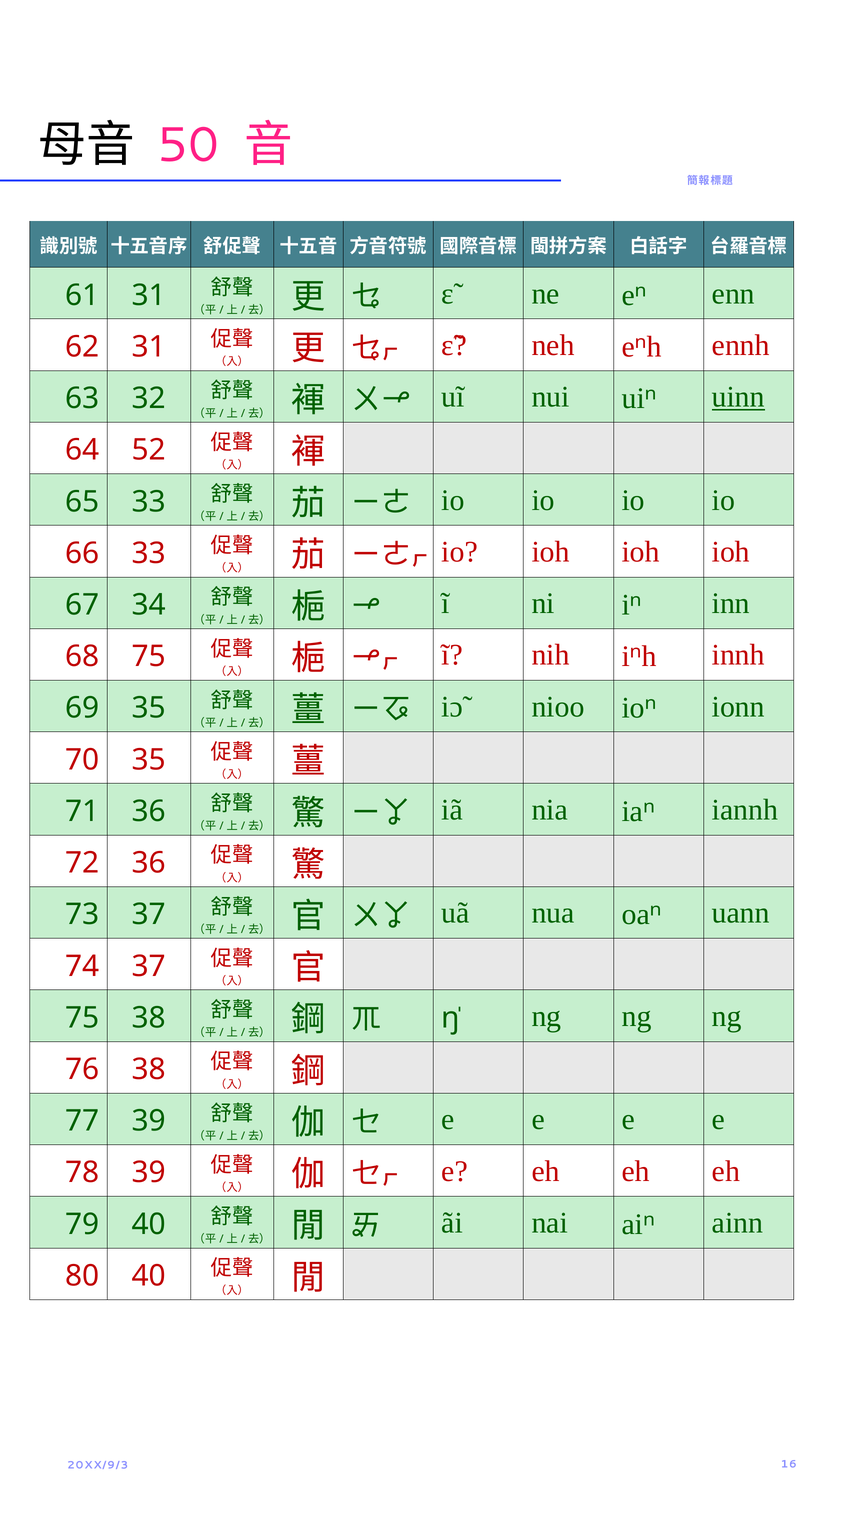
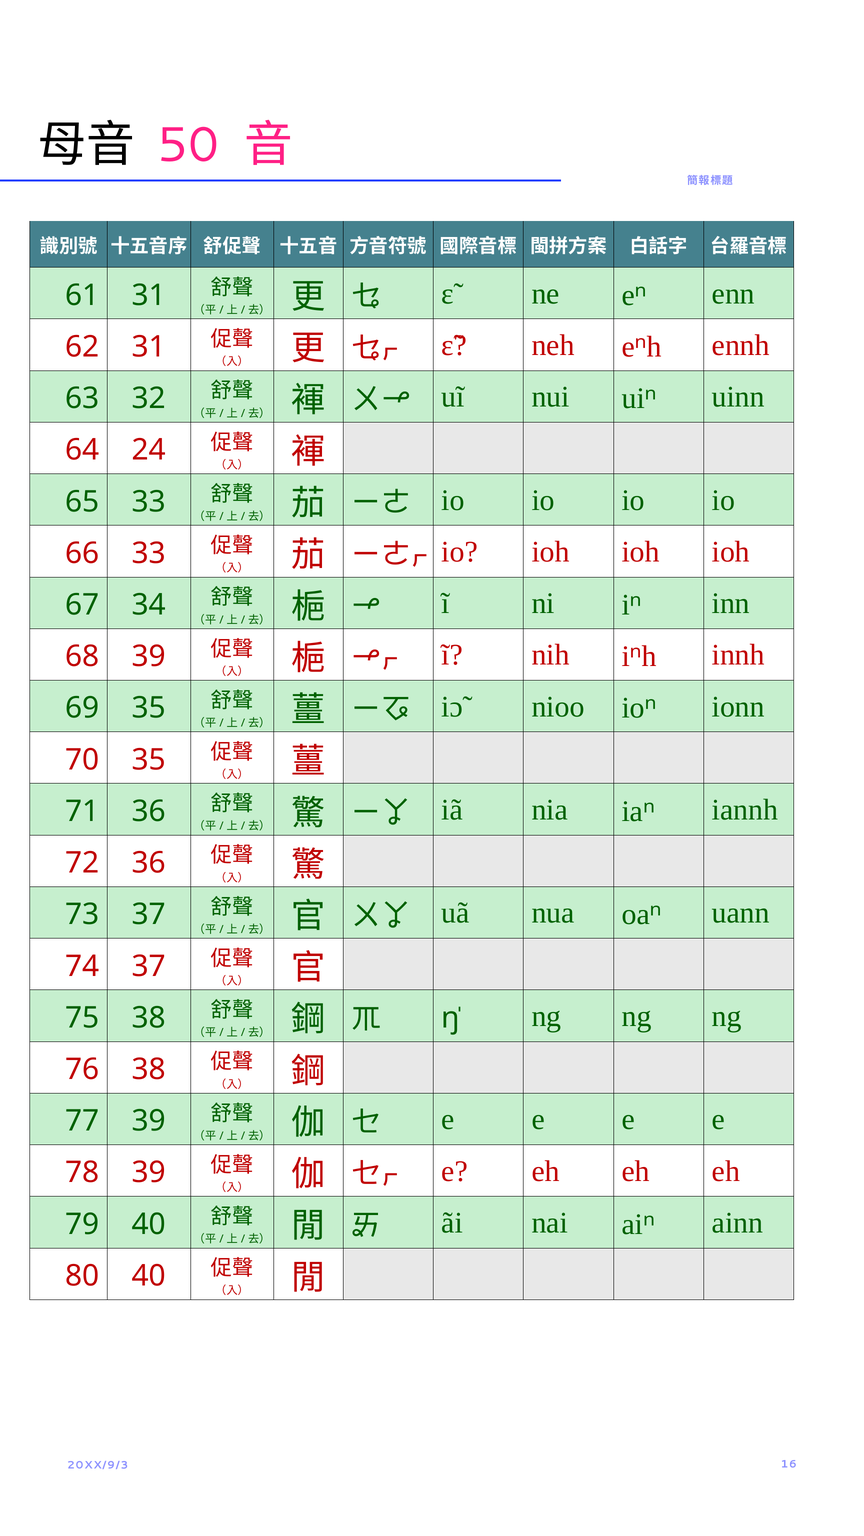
uinn underline: present -> none
52: 52 -> 24
68 75: 75 -> 39
